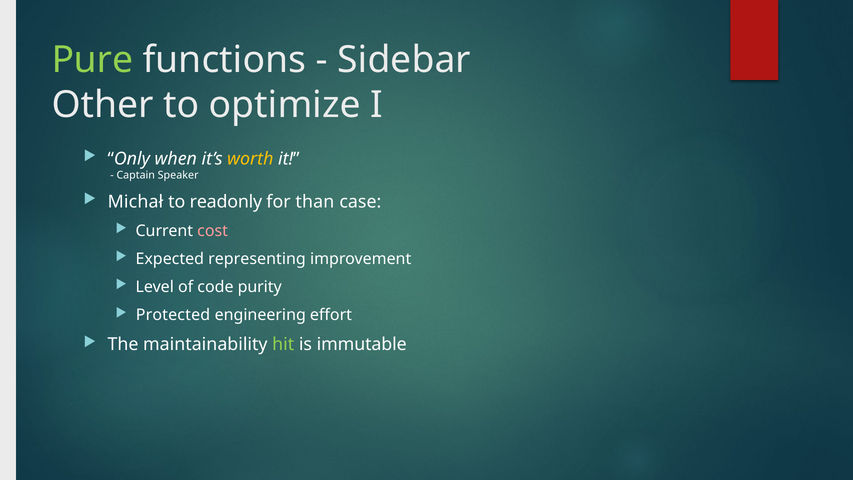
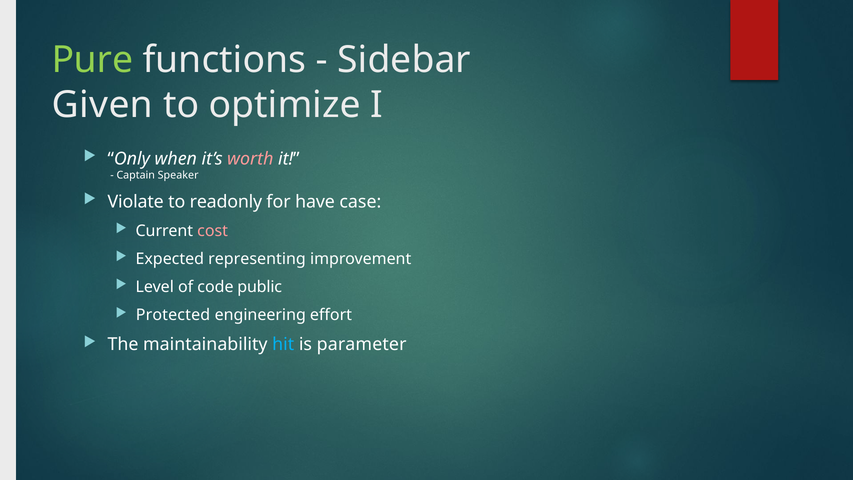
Other: Other -> Given
worth colour: yellow -> pink
Michał: Michał -> Violate
than: than -> have
purity: purity -> public
hit colour: light green -> light blue
immutable: immutable -> parameter
